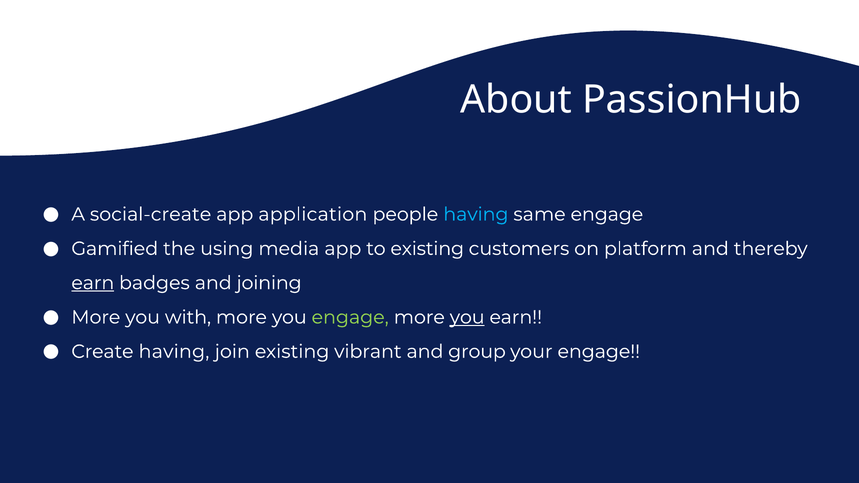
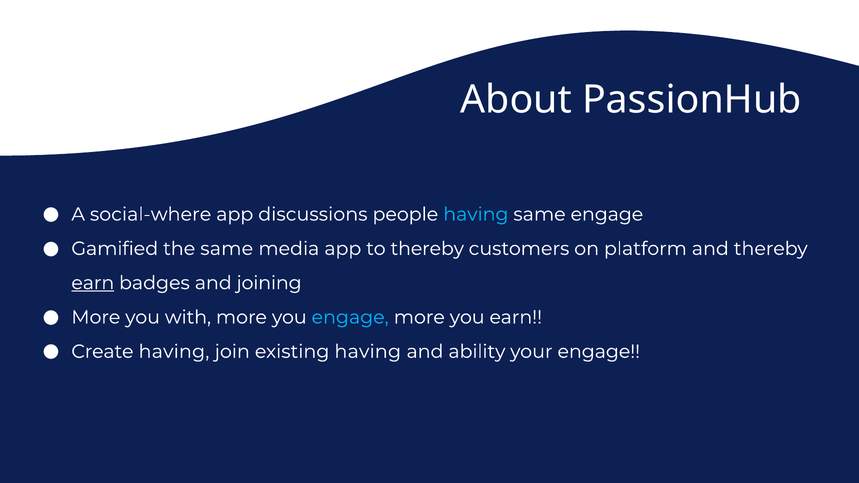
social-create: social-create -> social-where
application: application -> discussions
the using: using -> same
to existing: existing -> thereby
engage at (350, 317) colour: light green -> light blue
you at (467, 317) underline: present -> none
existing vibrant: vibrant -> having
group: group -> ability
